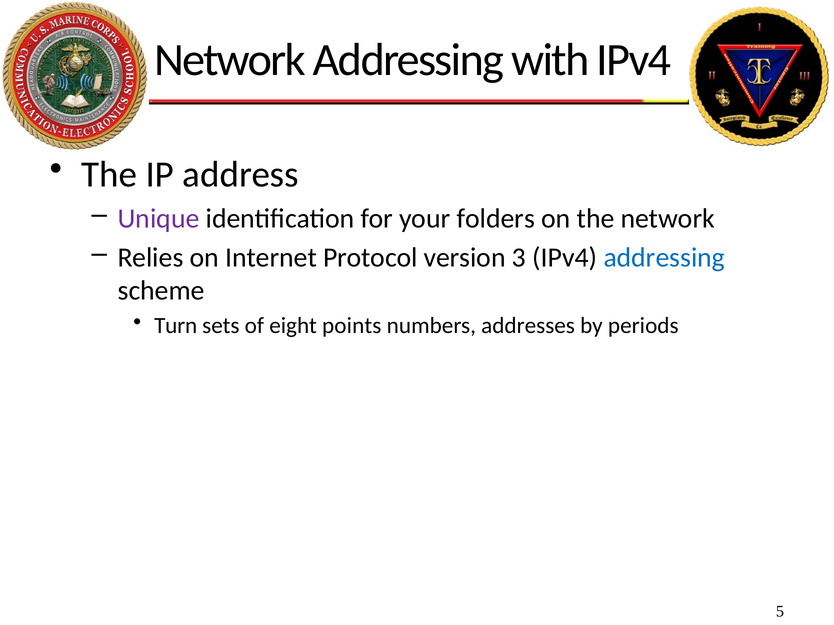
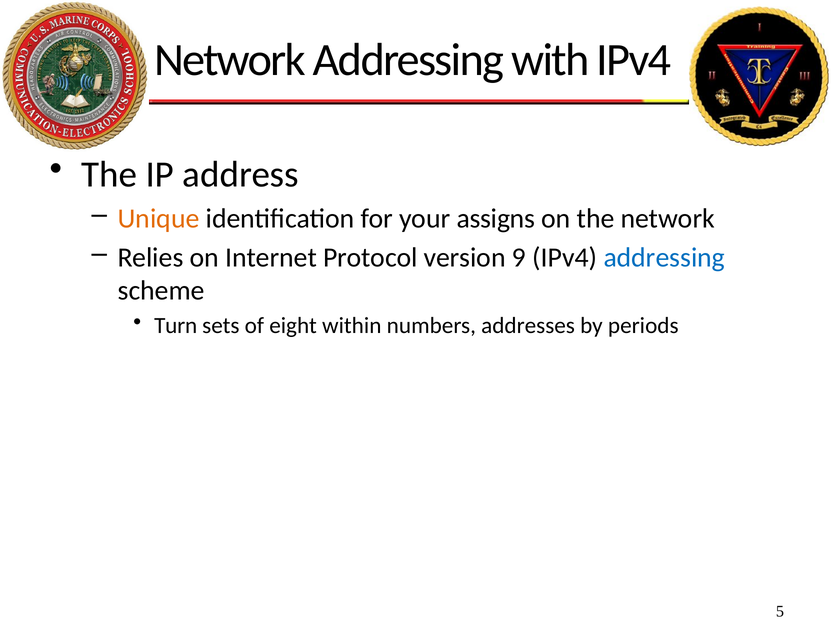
Unique colour: purple -> orange
folders: folders -> assigns
3: 3 -> 9
points: points -> within
